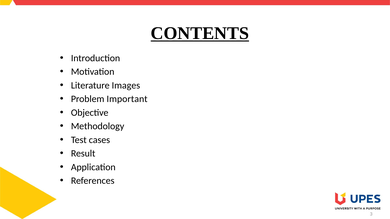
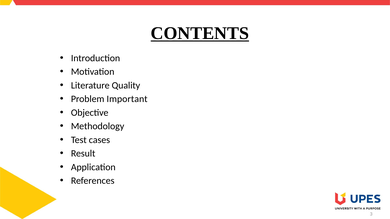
Images: Images -> Quality
